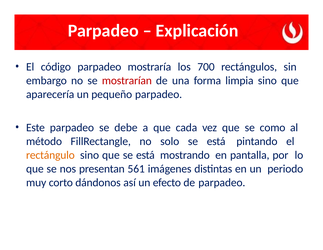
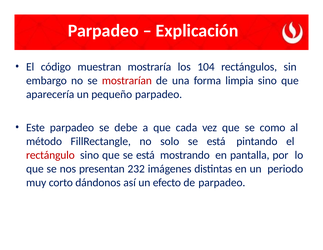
código parpadeo: parpadeo -> muestran
700: 700 -> 104
rectángulo colour: orange -> red
561: 561 -> 232
